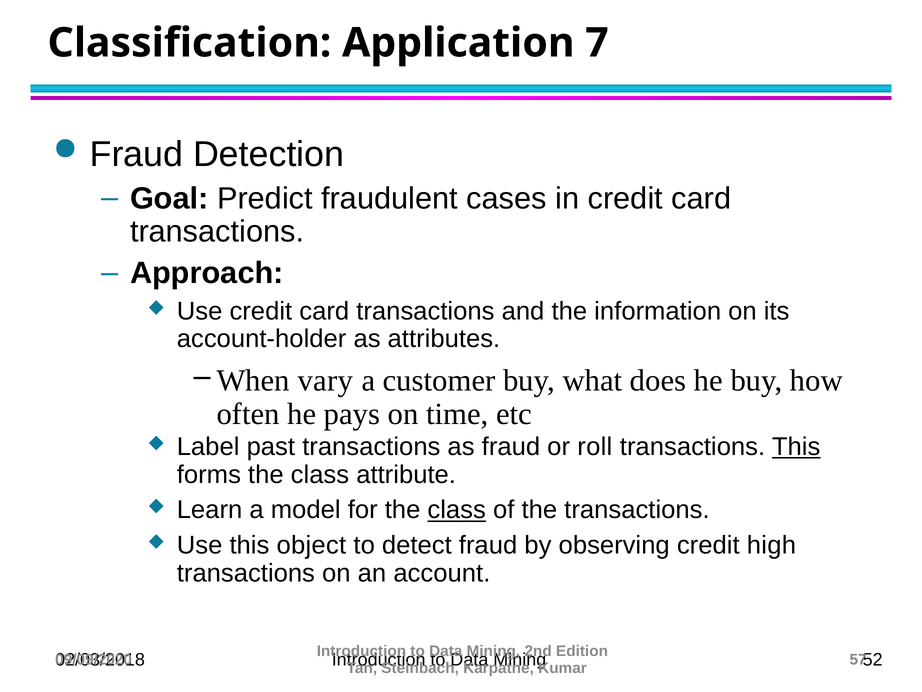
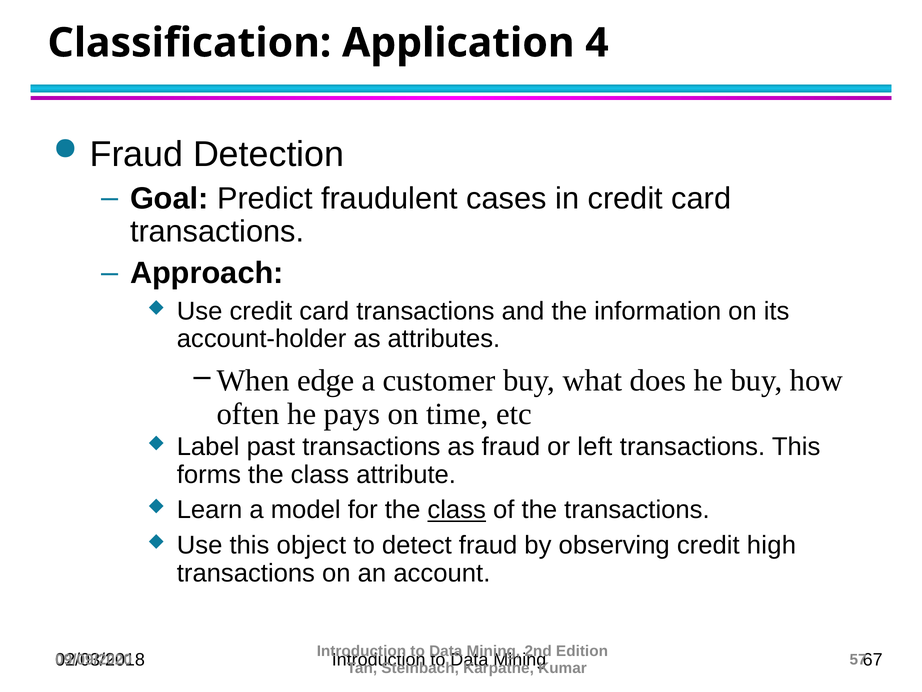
7: 7 -> 4
vary: vary -> edge
roll: roll -> left
This at (796, 447) underline: present -> none
52: 52 -> 67
